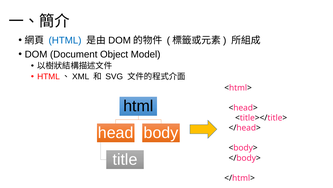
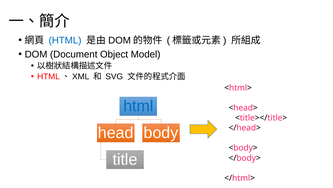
html at (138, 106) colour: black -> blue
